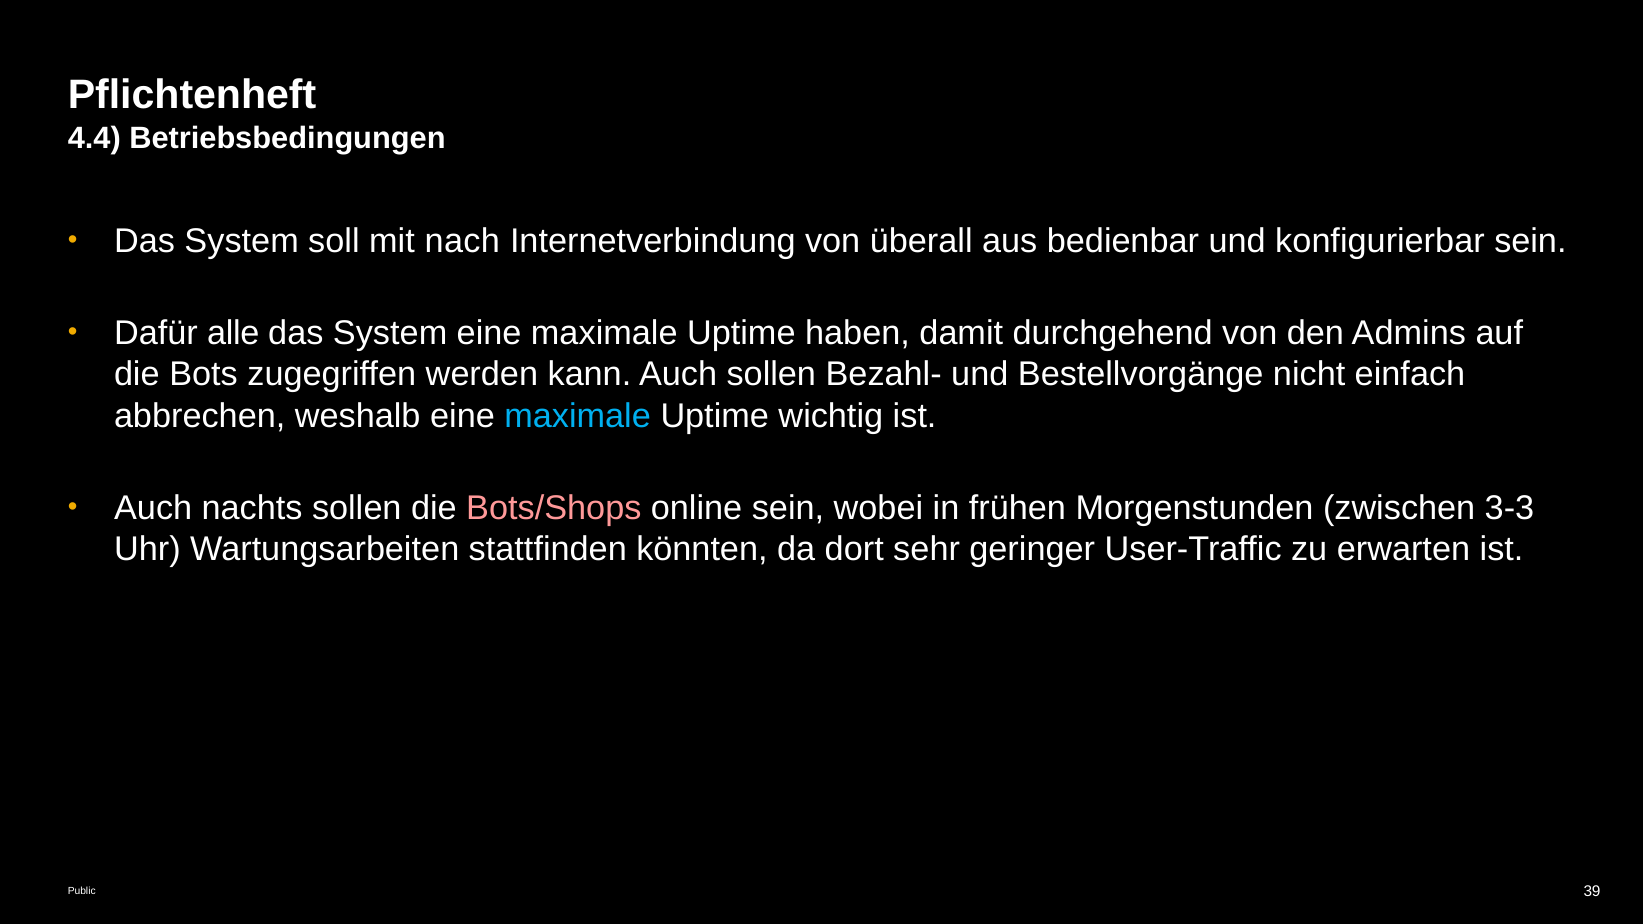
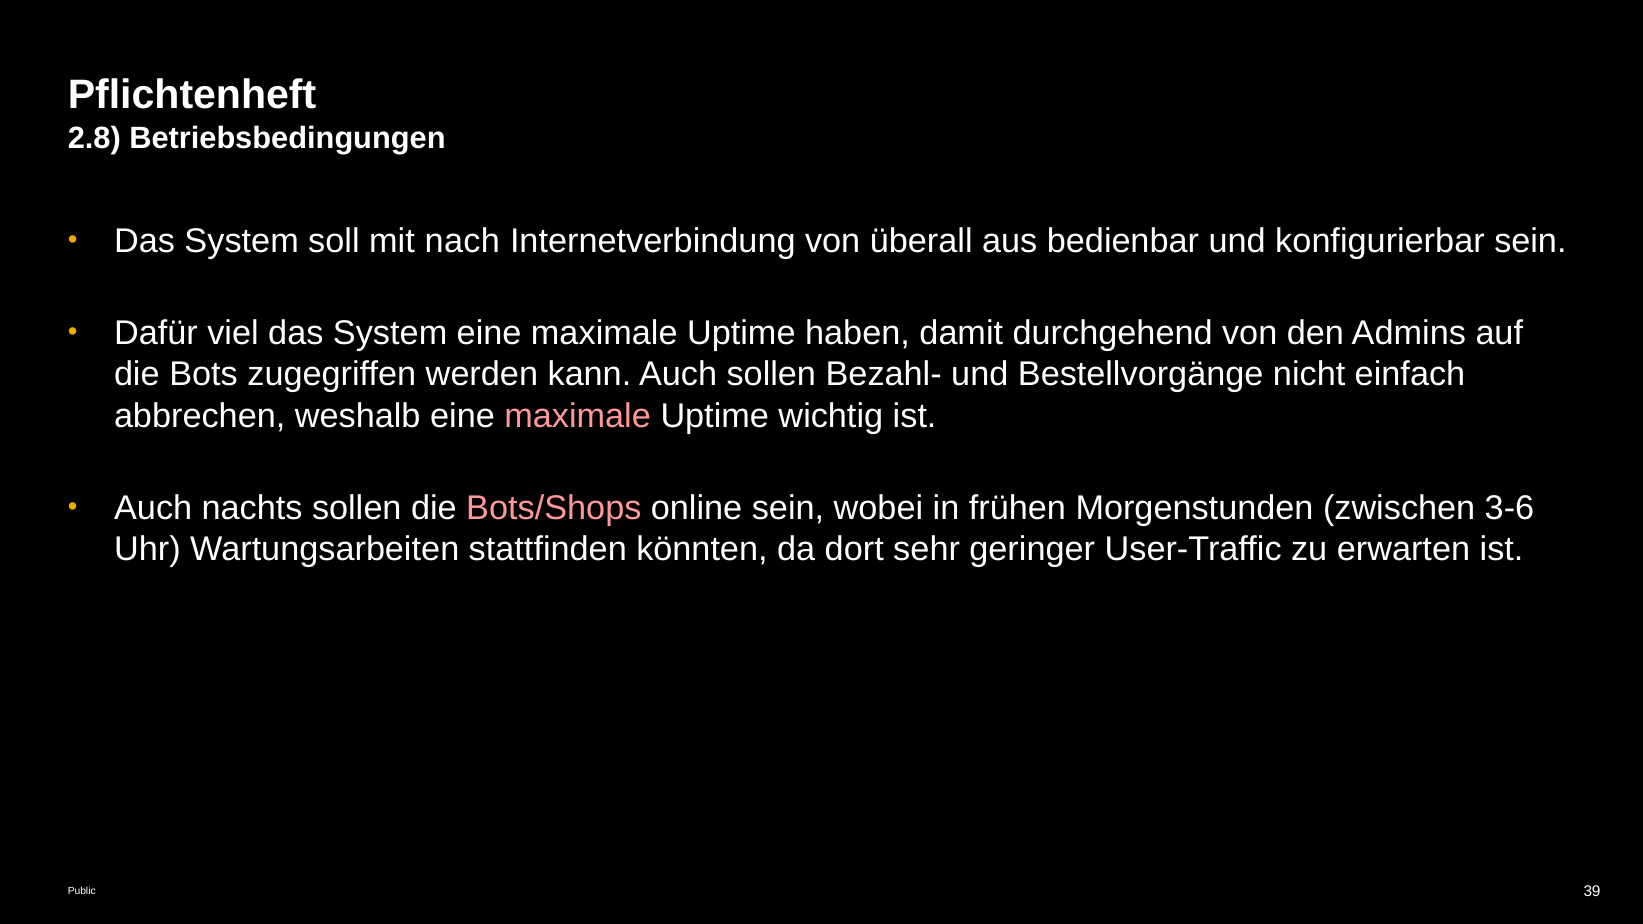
4.4: 4.4 -> 2.8
alle: alle -> viel
maximale at (578, 416) colour: light blue -> pink
3-3: 3-3 -> 3-6
